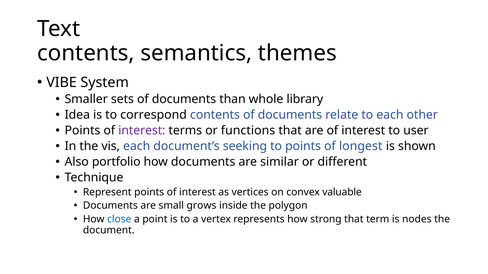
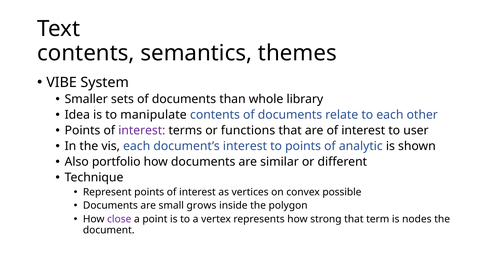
correspond: correspond -> manipulate
document’s seeking: seeking -> interest
longest: longest -> analytic
valuable: valuable -> possible
close colour: blue -> purple
